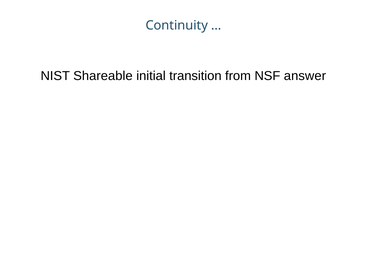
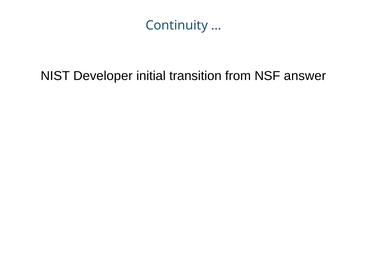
Shareable: Shareable -> Developer
